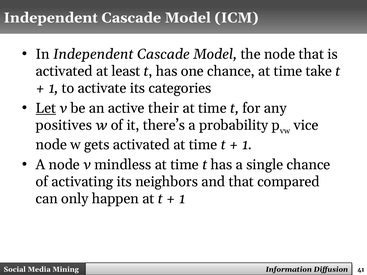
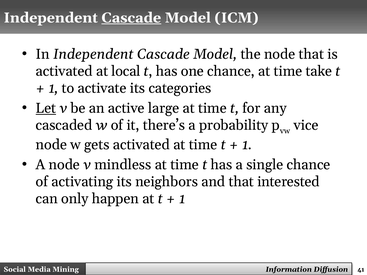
Cascade at (131, 18) underline: none -> present
least: least -> local
their: their -> large
positives: positives -> cascaded
compared: compared -> interested
